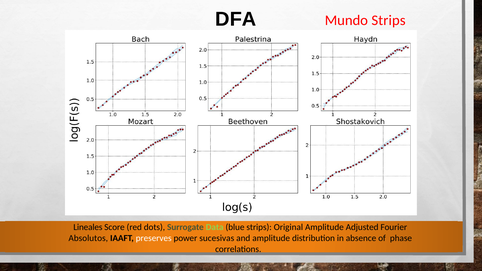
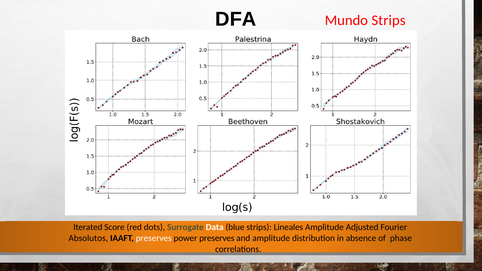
Lineales: Lineales -> Iterated
Data colour: light green -> white
Original: Original -> Lineales
power sucesivas: sucesivas -> preserves
